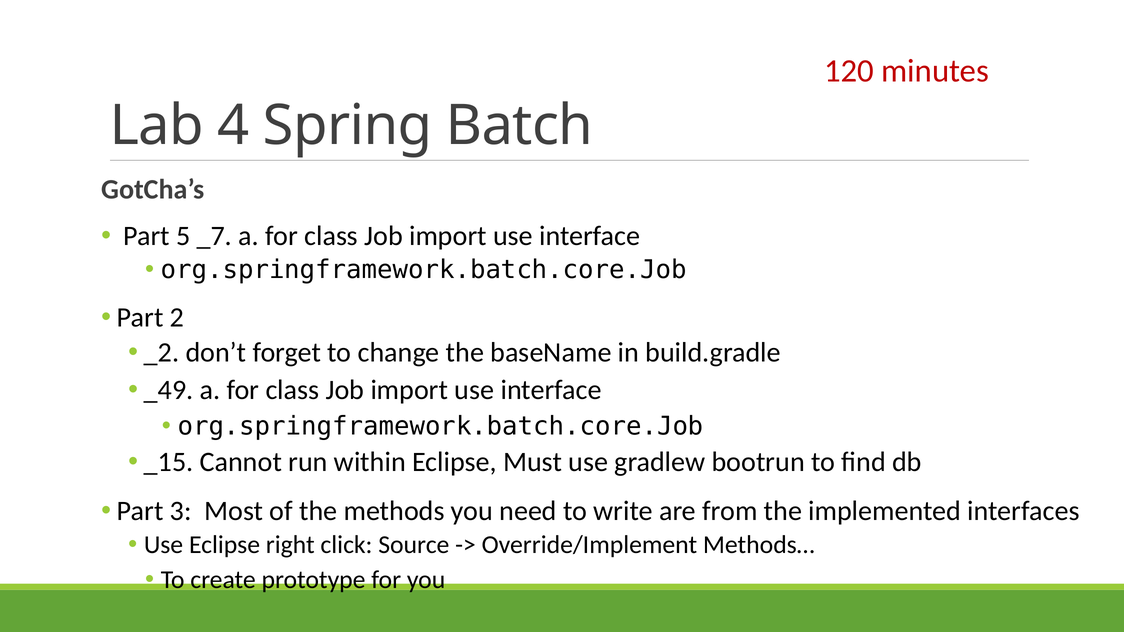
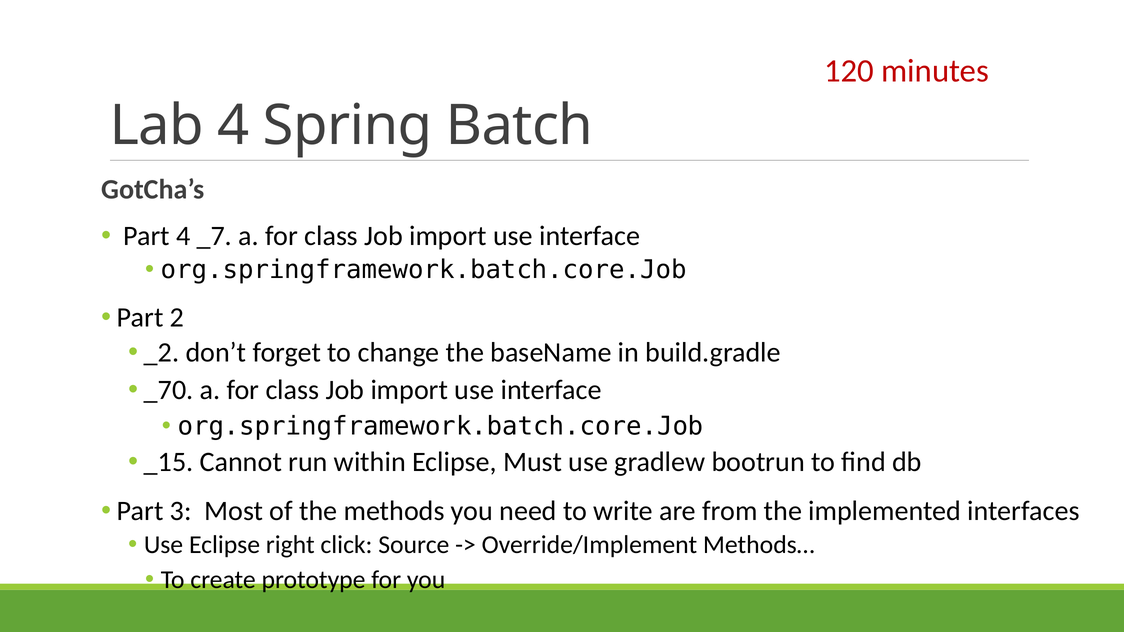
Part 5: 5 -> 4
_49: _49 -> _70
